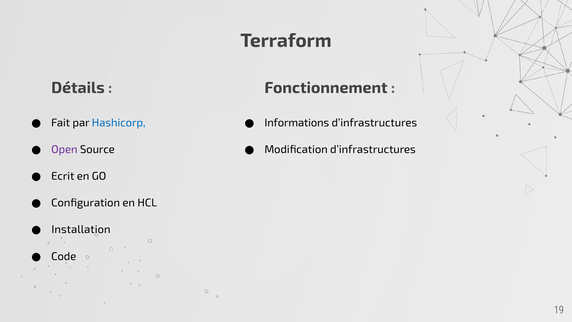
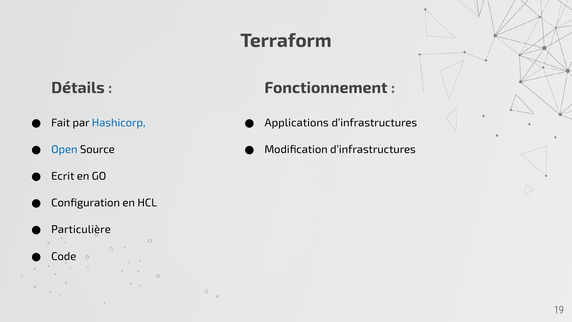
Informations: Informations -> Applications
Open colour: purple -> blue
Installation: Installation -> Particulière
